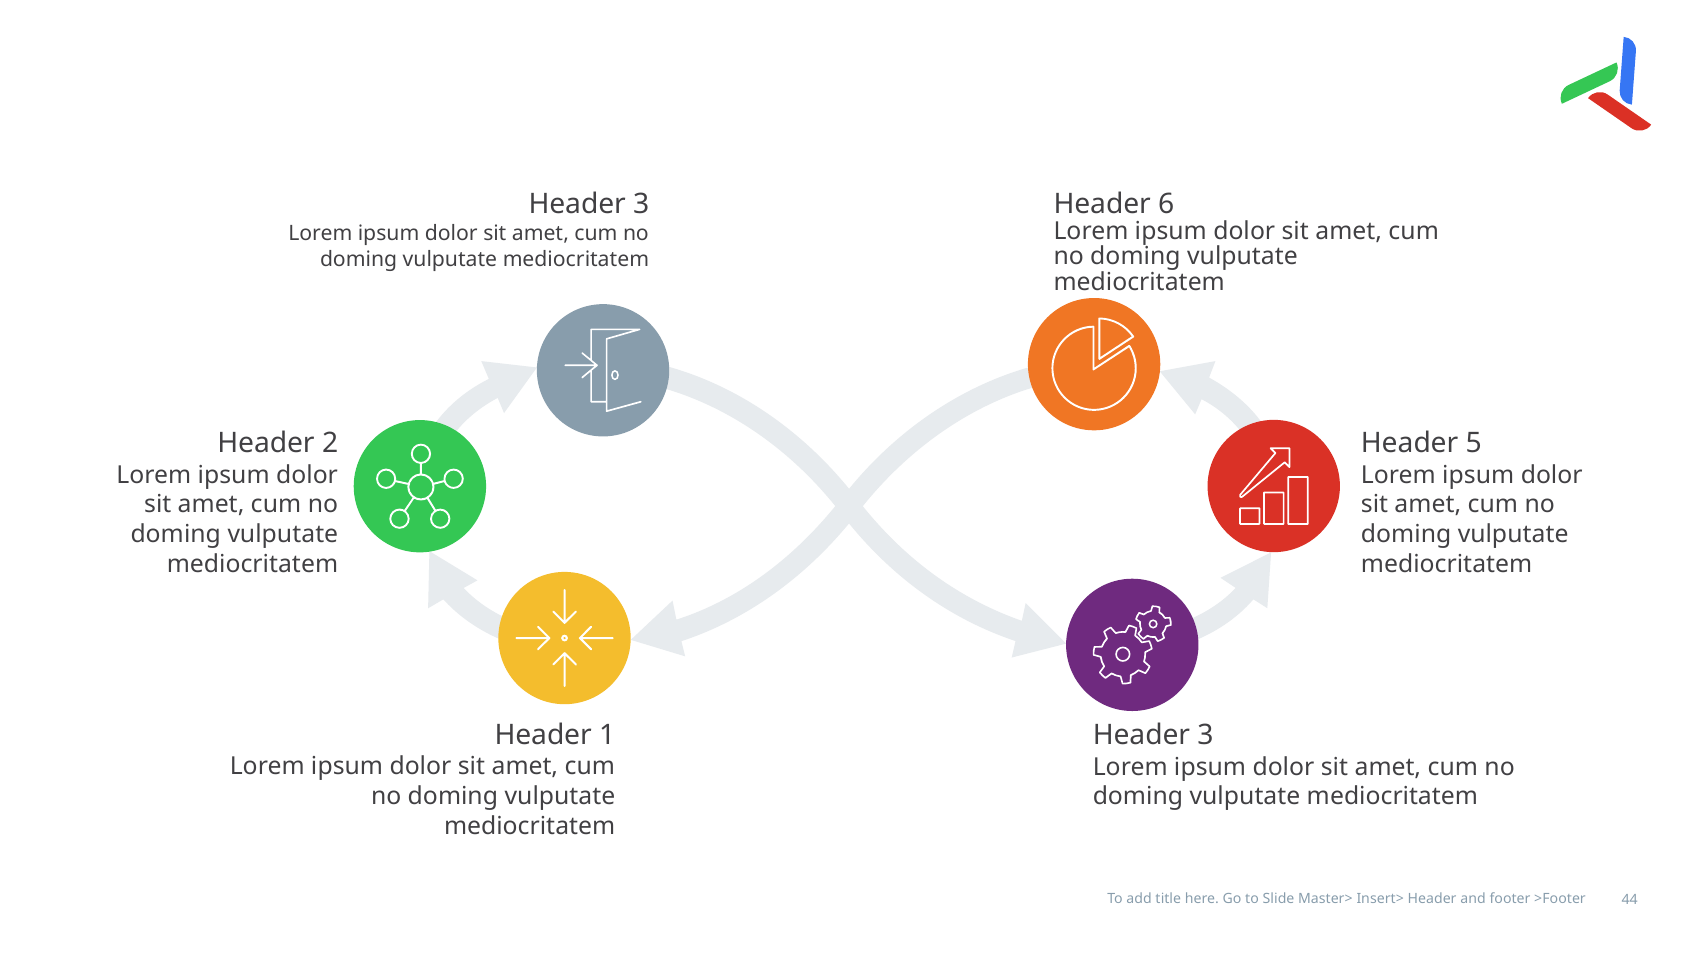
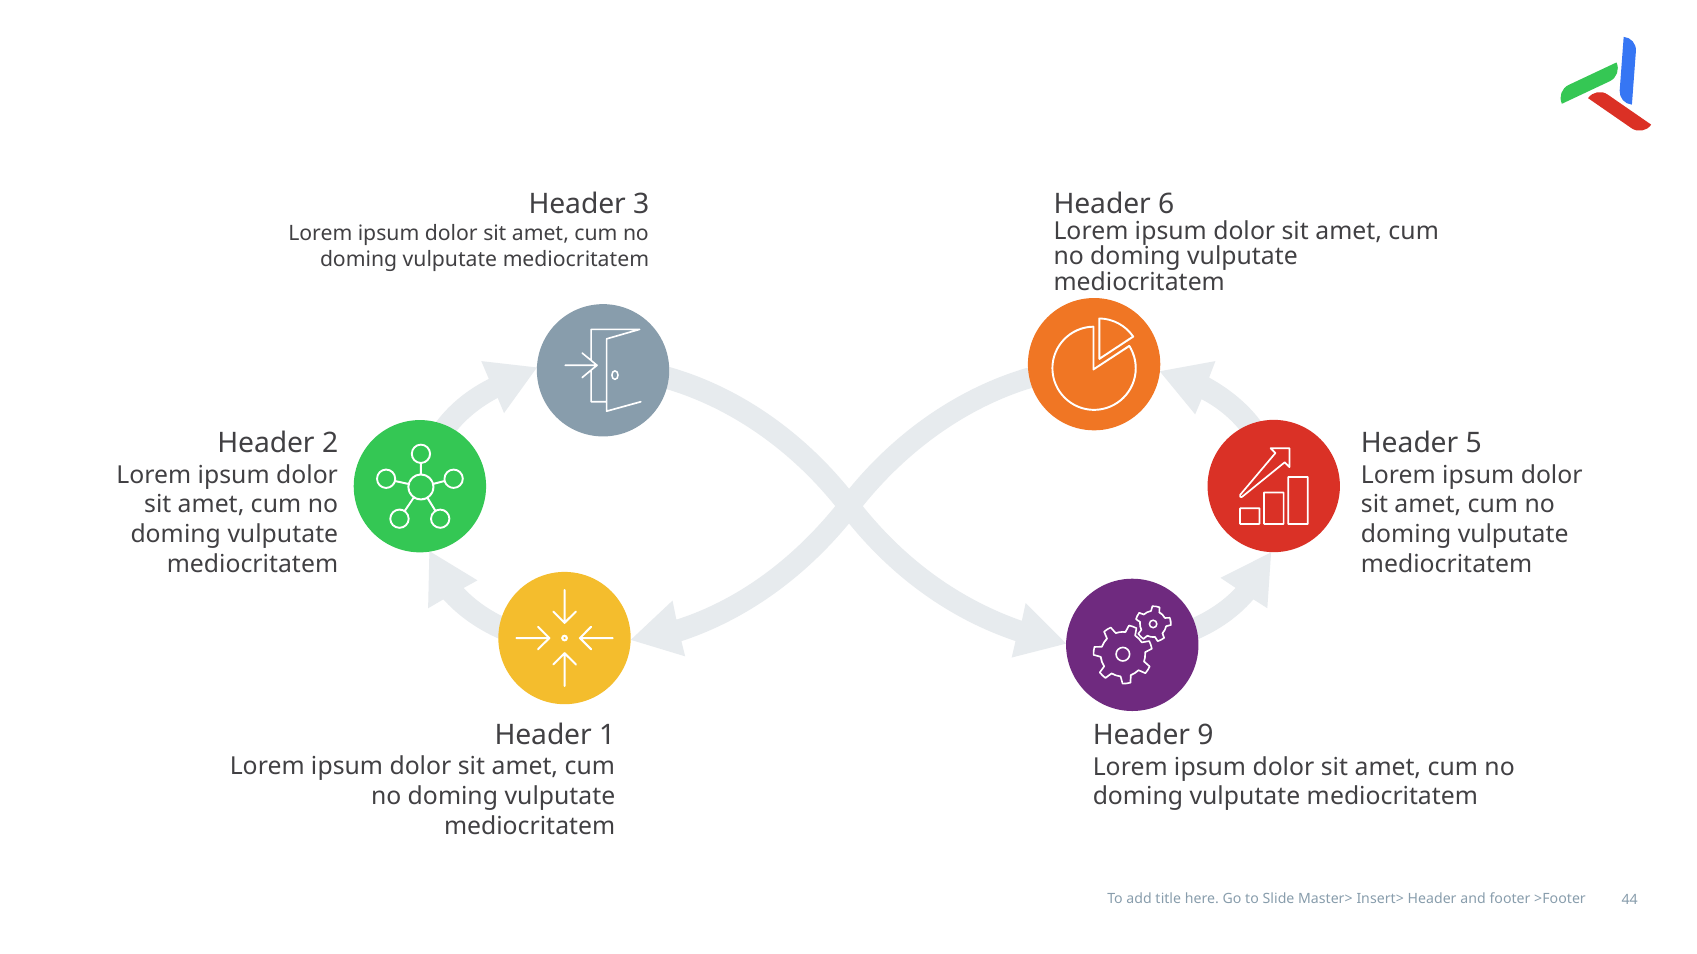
3 at (1206, 736): 3 -> 9
